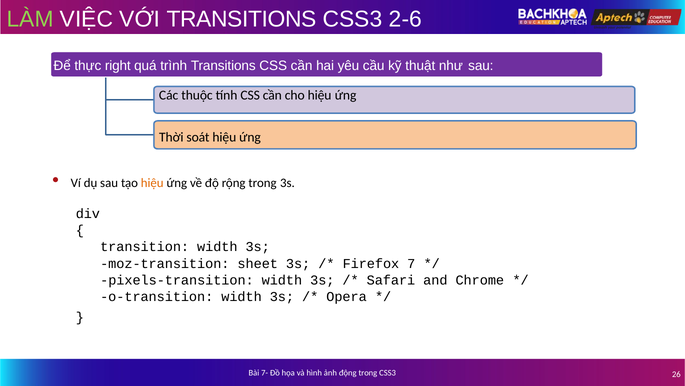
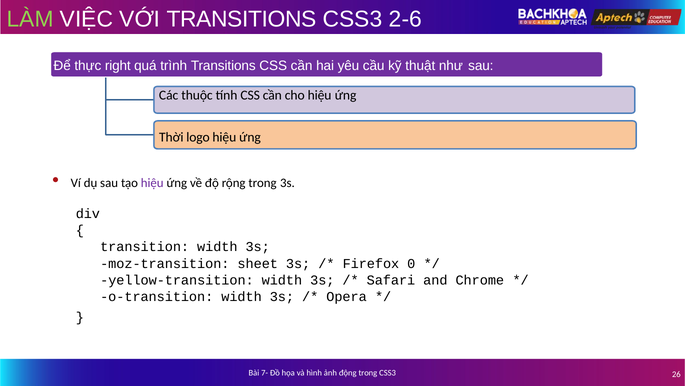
soát: soát -> logo
hiệu at (152, 183) colour: orange -> purple
7: 7 -> 0
pixels-transition: pixels-transition -> yellow-transition
